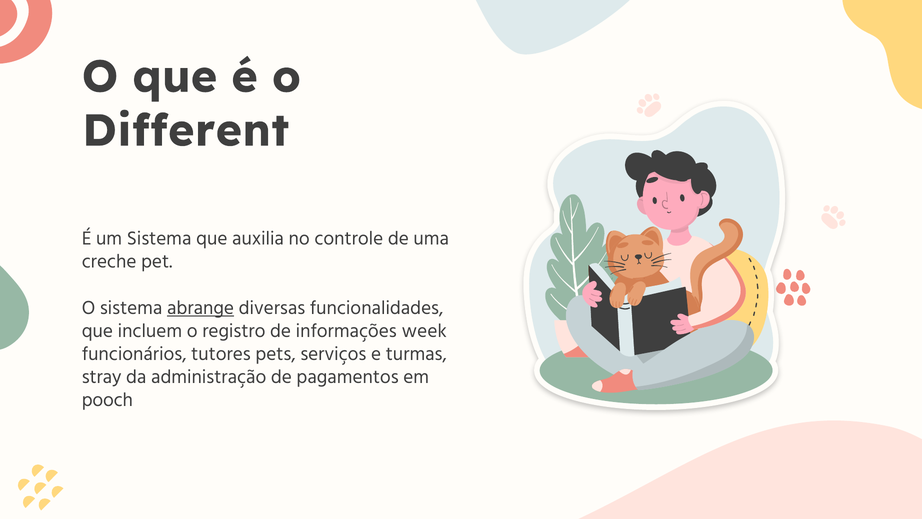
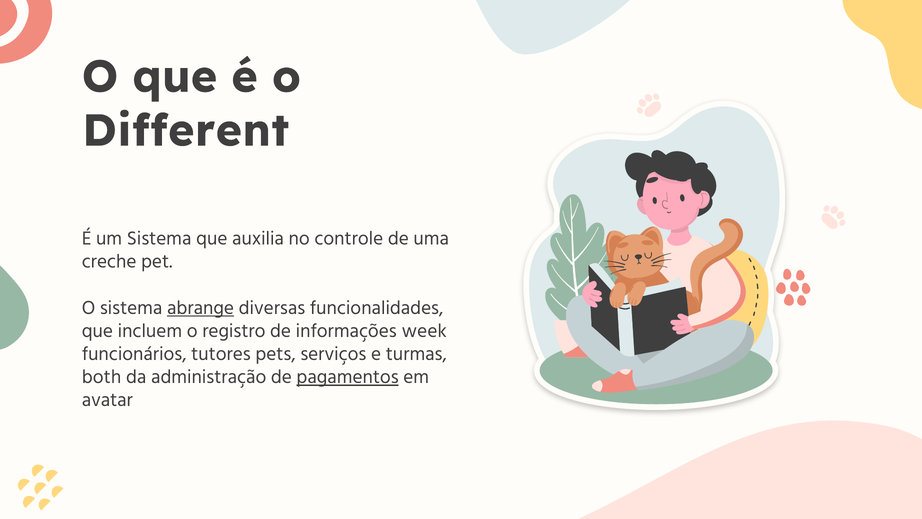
stray: stray -> both
pagamentos underline: none -> present
pooch: pooch -> avatar
